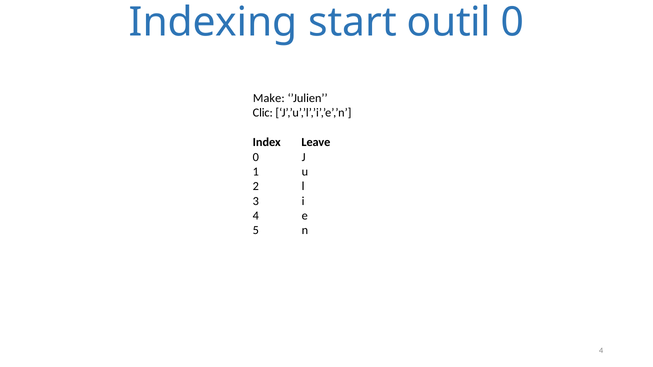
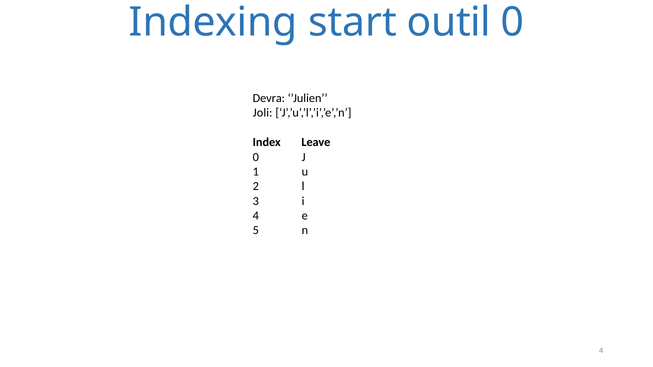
Make: Make -> Devra
Clic: Clic -> Joli
